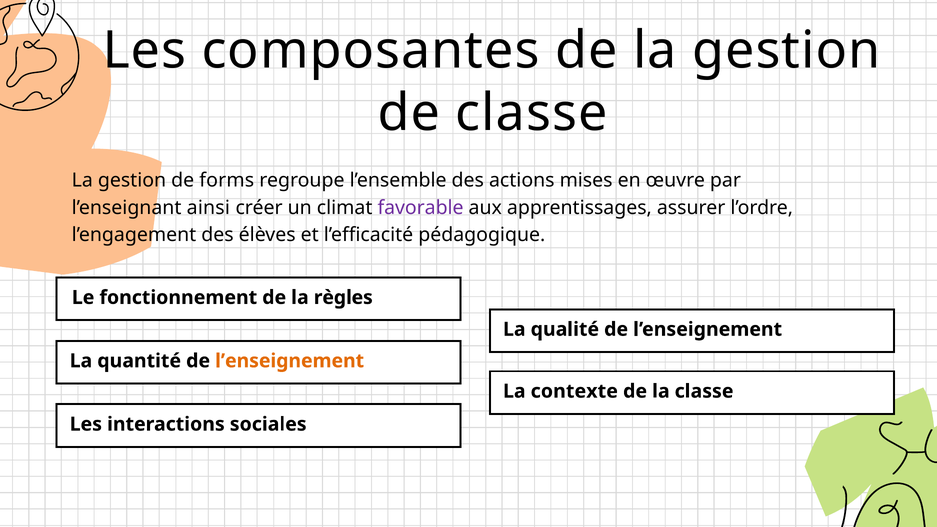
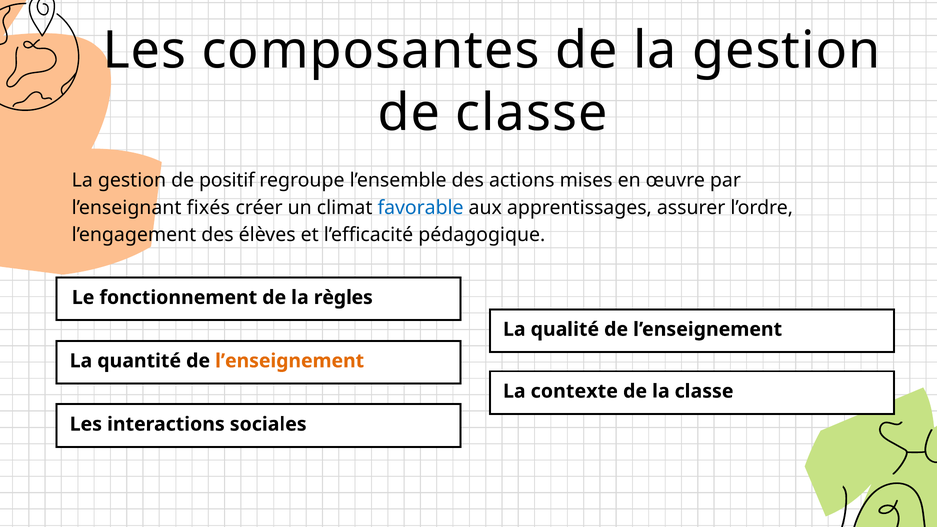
forms: forms -> positif
ainsi: ainsi -> fixés
favorable colour: purple -> blue
